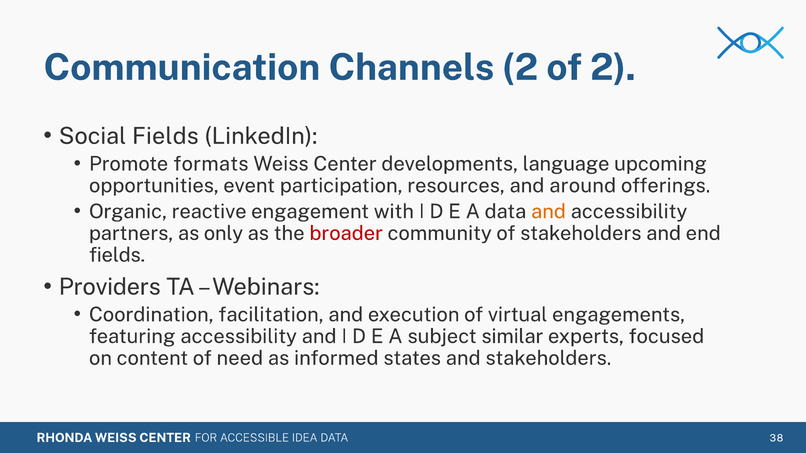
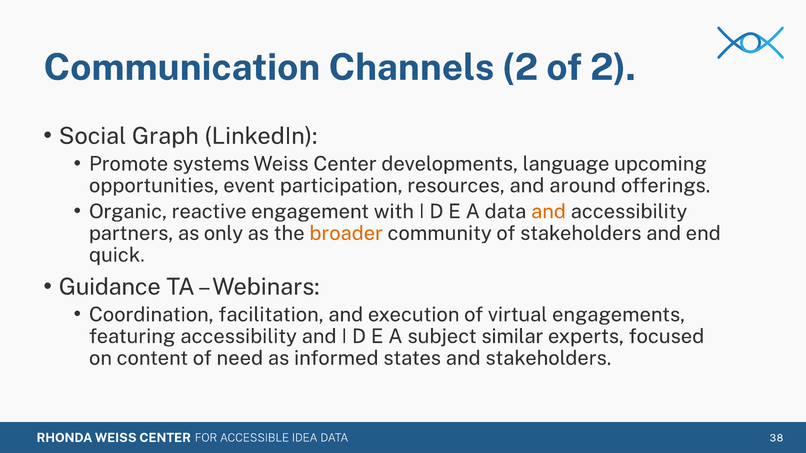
Social Fields: Fields -> Graph
formats: formats -> systems
broader colour: red -> orange
fields at (117, 255): fields -> quick
Providers: Providers -> Guidance
